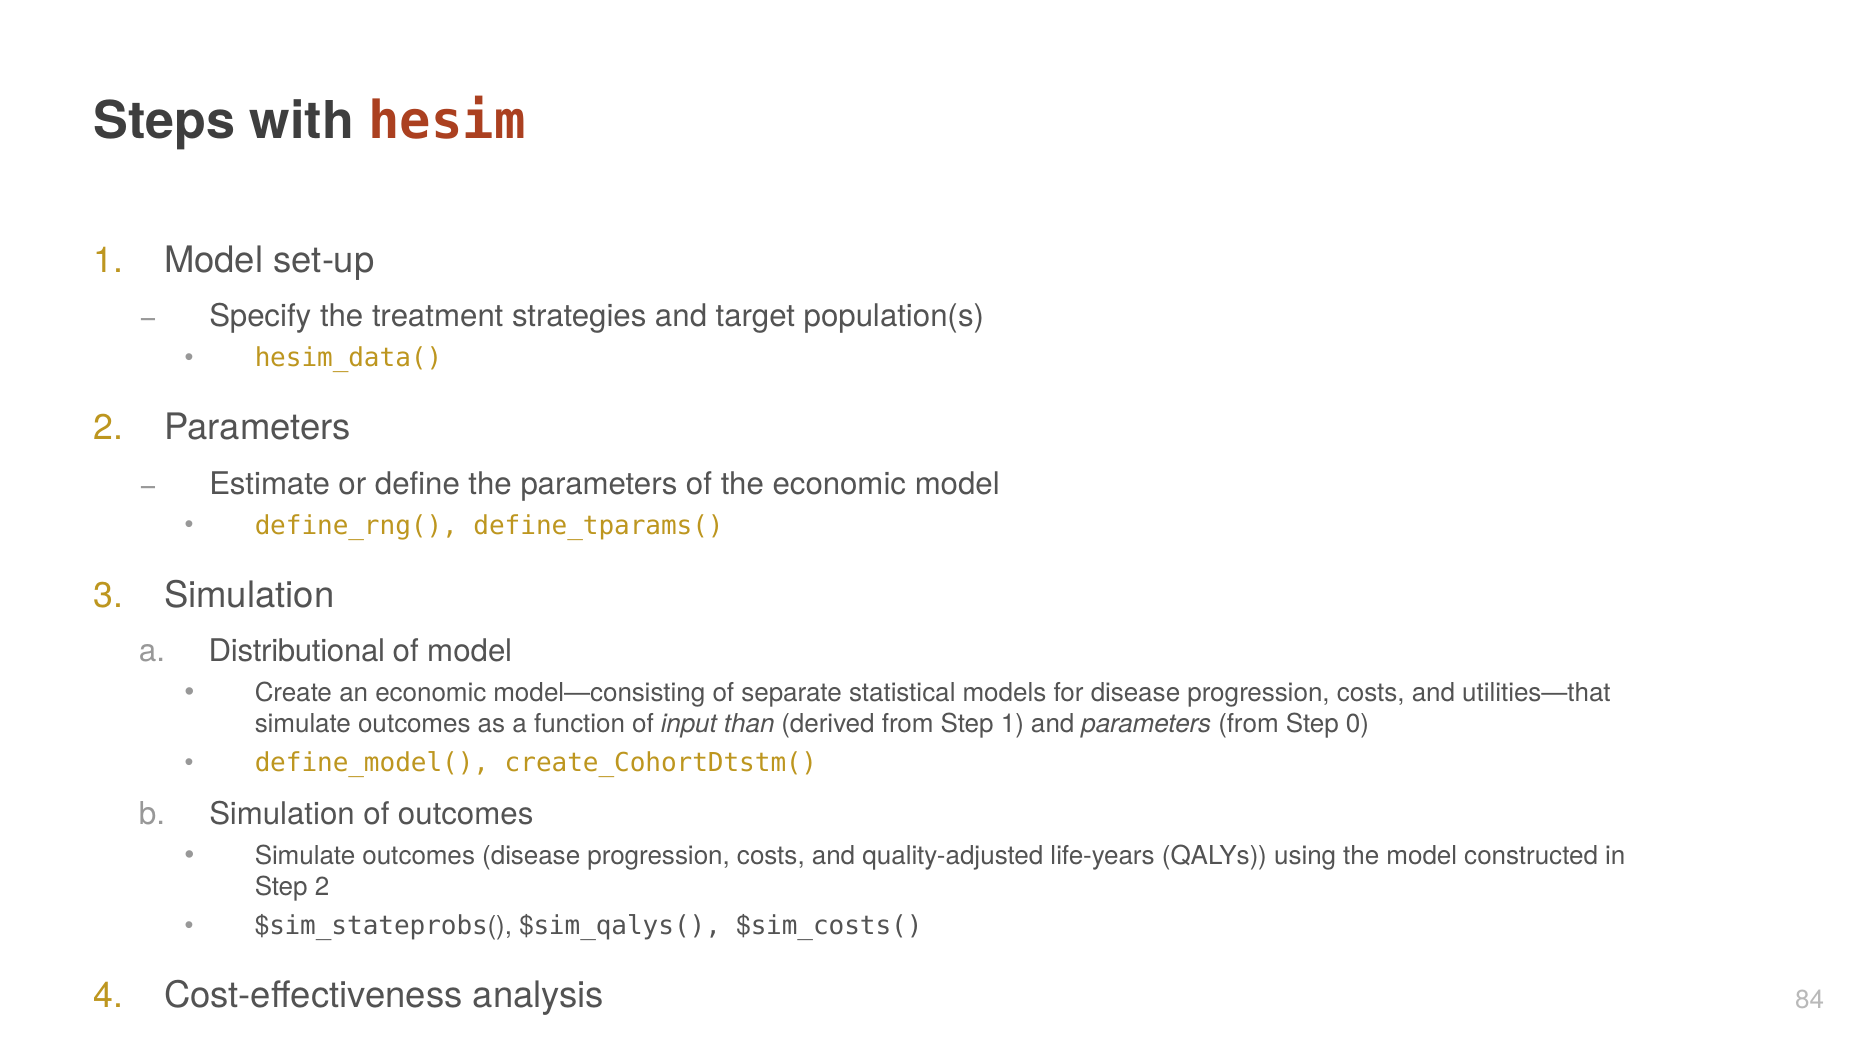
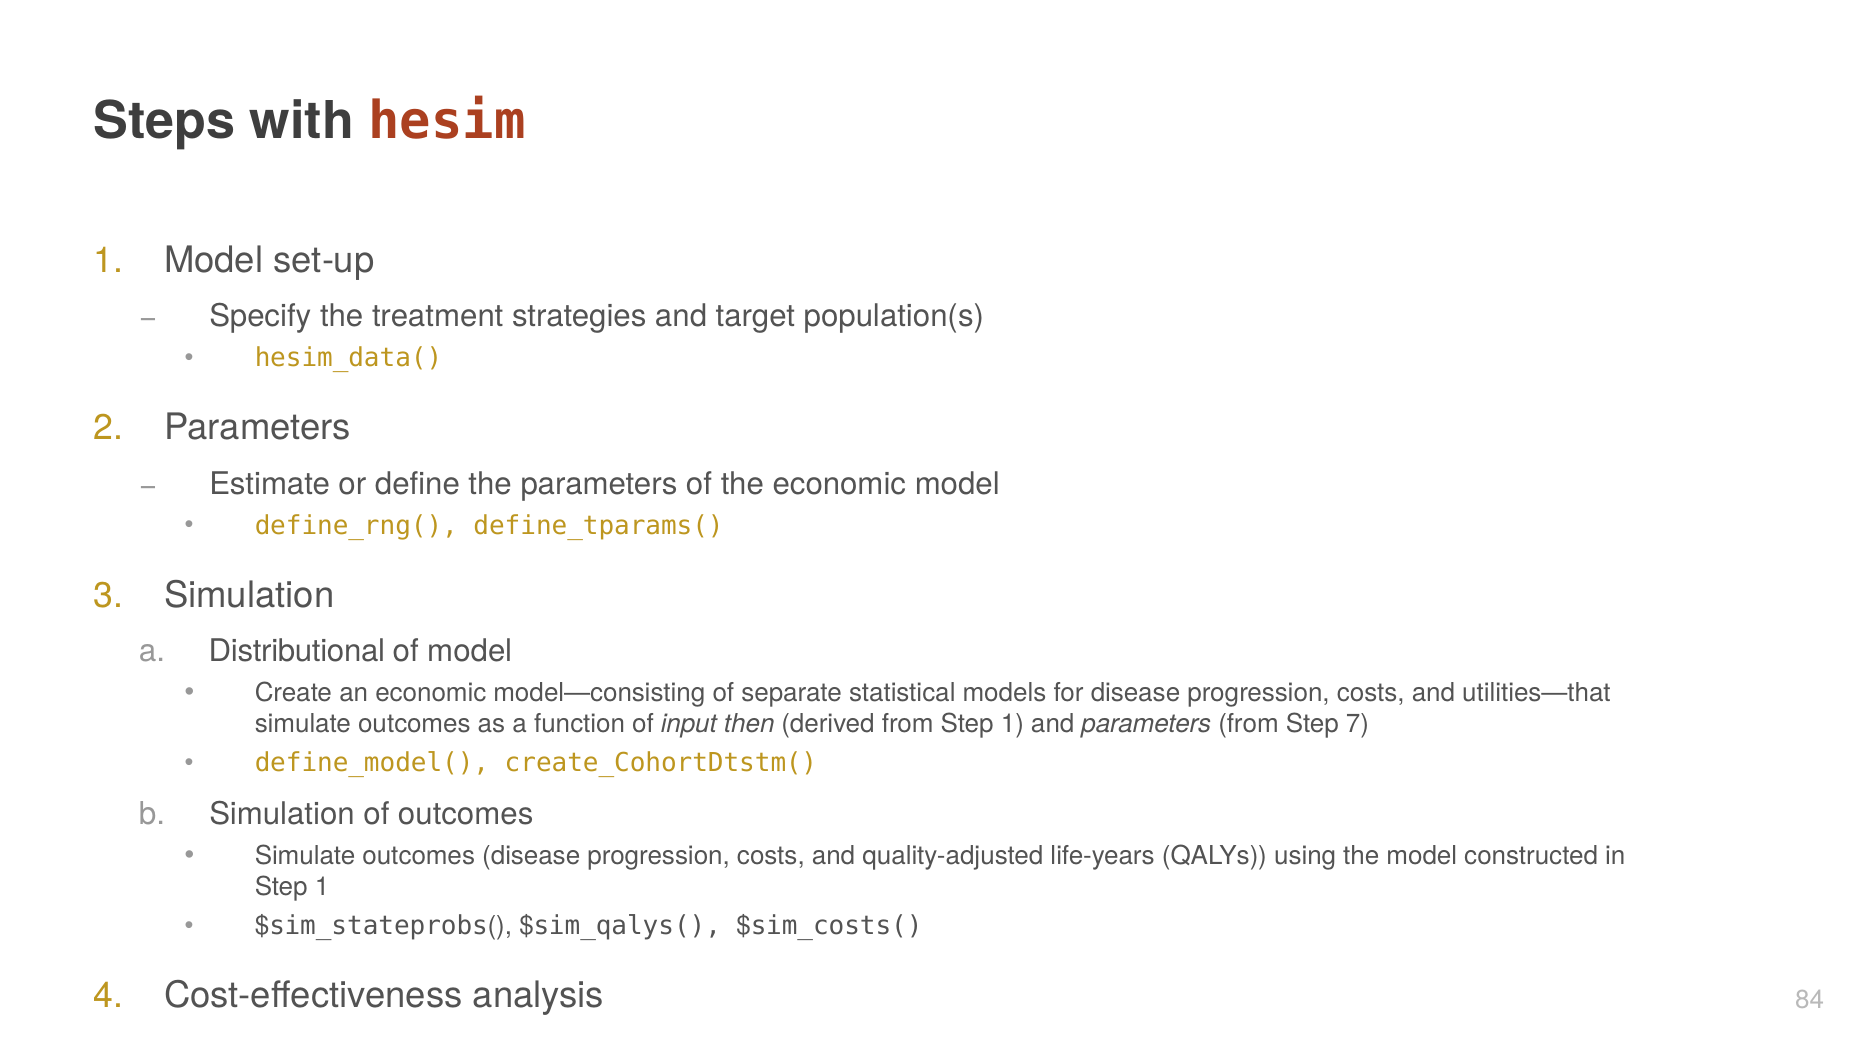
than: than -> then
0: 0 -> 7
2 at (322, 887): 2 -> 1
